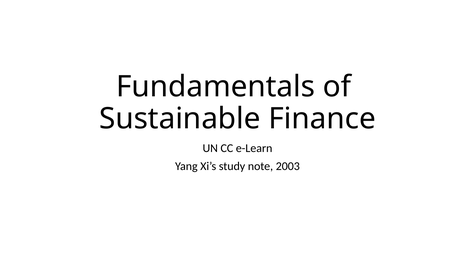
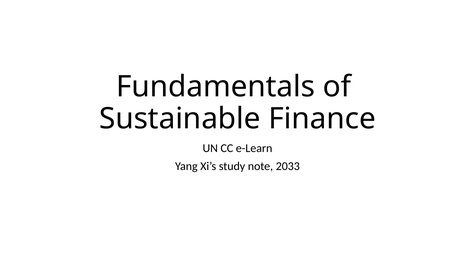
2003: 2003 -> 2033
